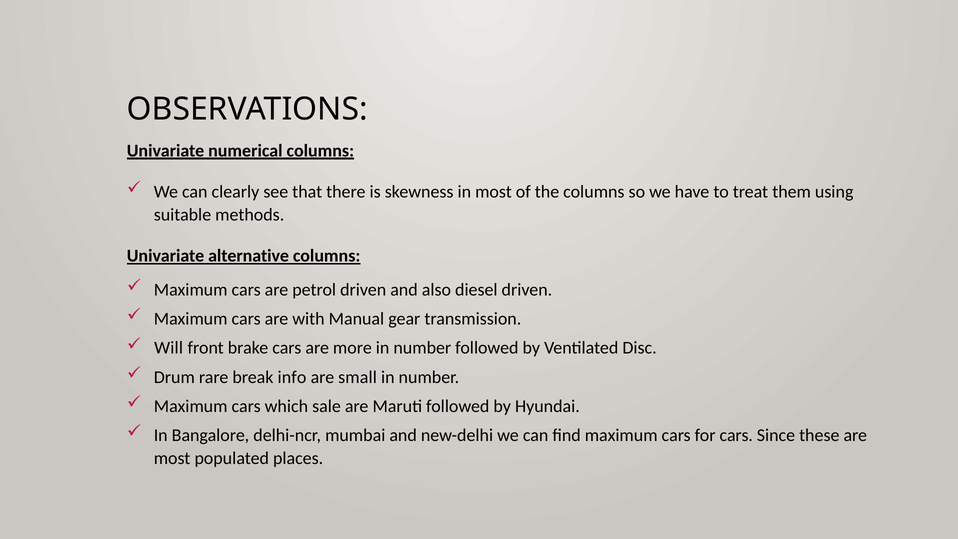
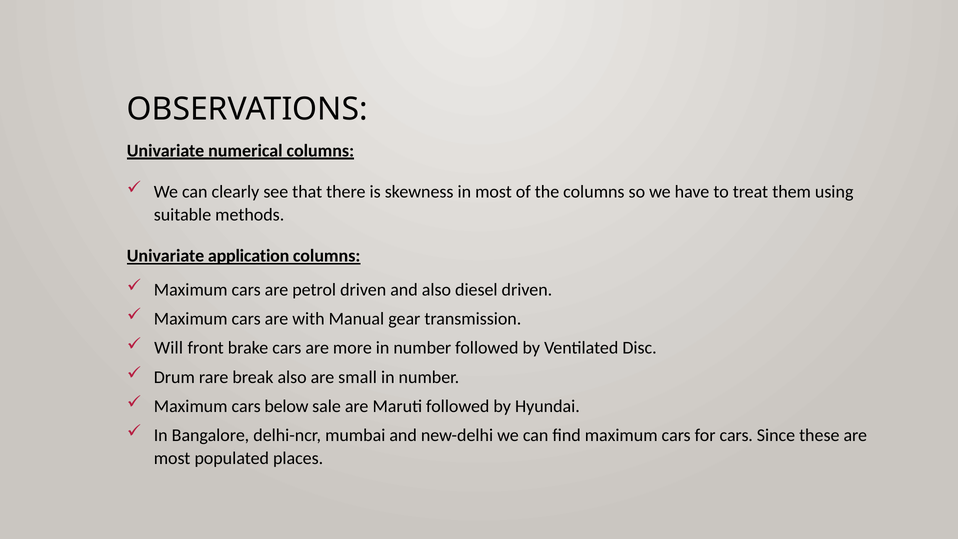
alternative: alternative -> application
break info: info -> also
which: which -> below
